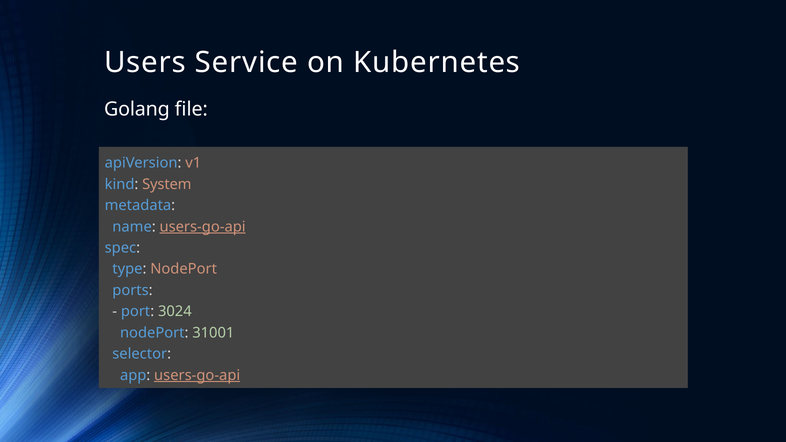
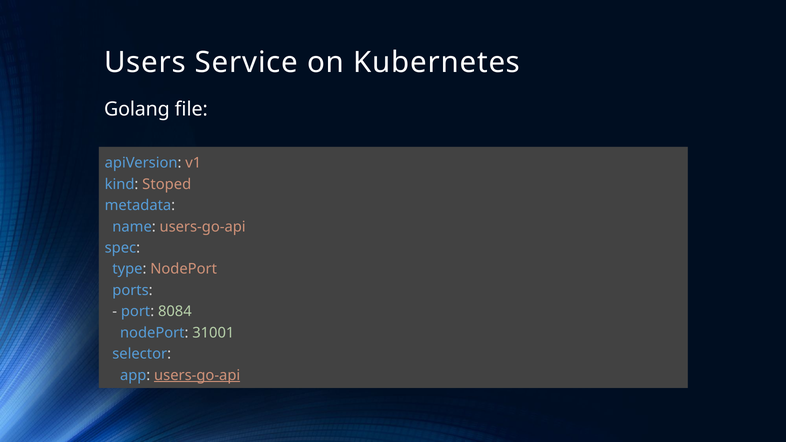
System: System -> Stoped
users-go-api at (203, 227) underline: present -> none
3024: 3024 -> 8084
